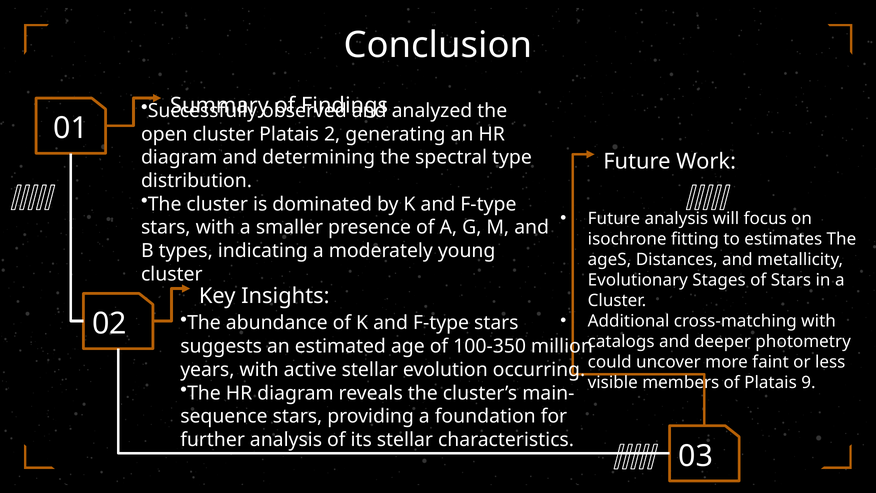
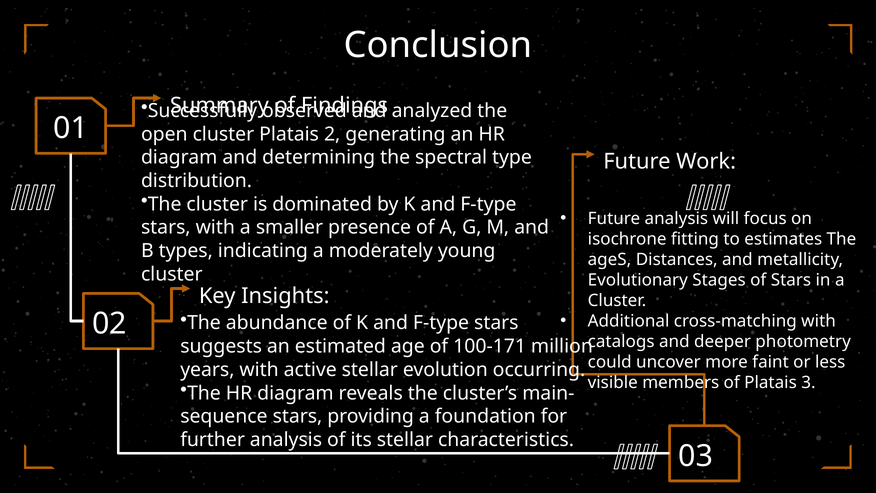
100-350: 100-350 -> 100-171
9: 9 -> 3
